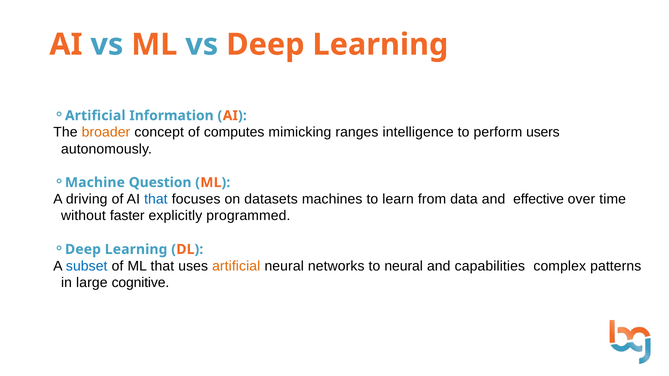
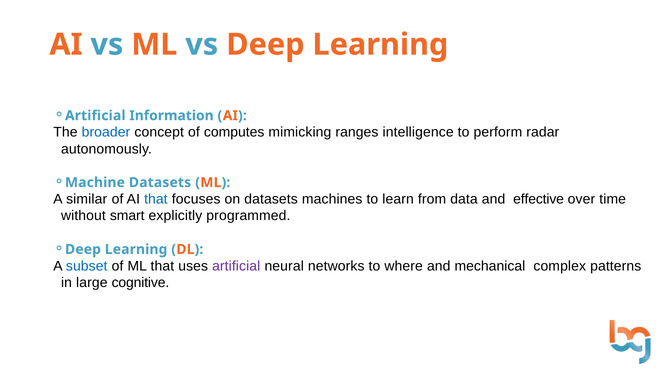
broader colour: orange -> blue
users: users -> radar
Machine Question: Question -> Datasets
driving: driving -> similar
faster: faster -> smart
artificial at (236, 266) colour: orange -> purple
to neural: neural -> where
capabilities: capabilities -> mechanical
